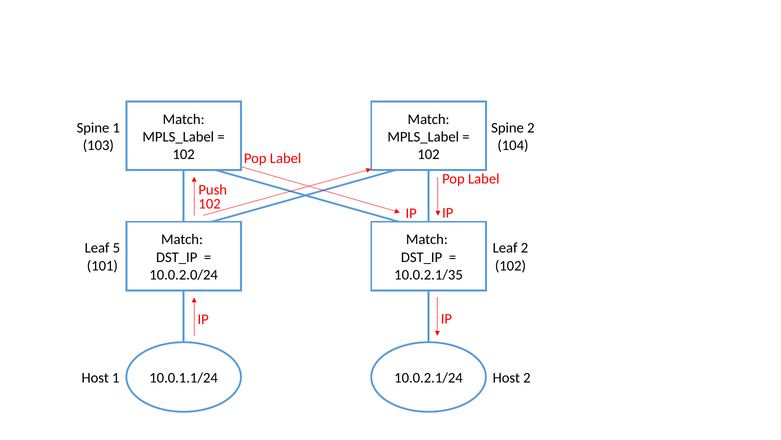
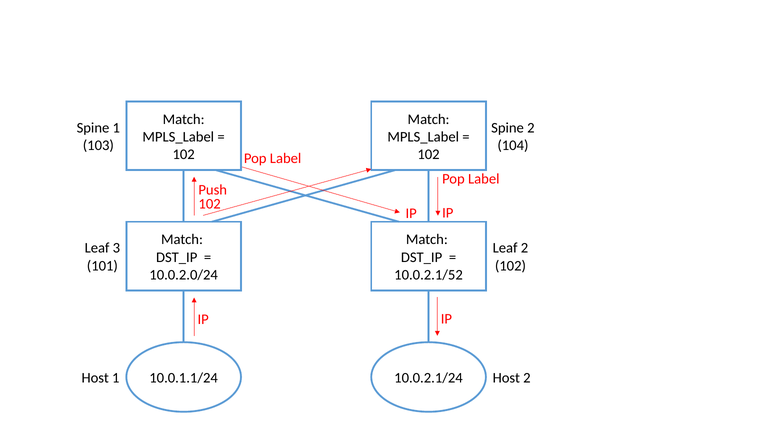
5: 5 -> 3
10.0.2.1/35: 10.0.2.1/35 -> 10.0.2.1/52
